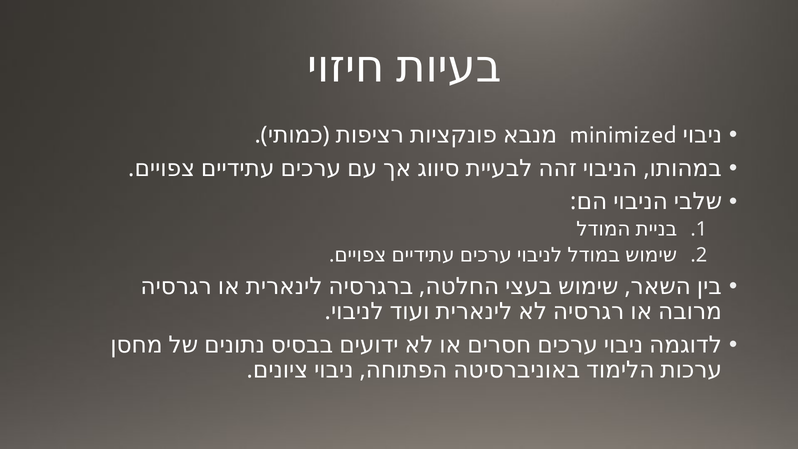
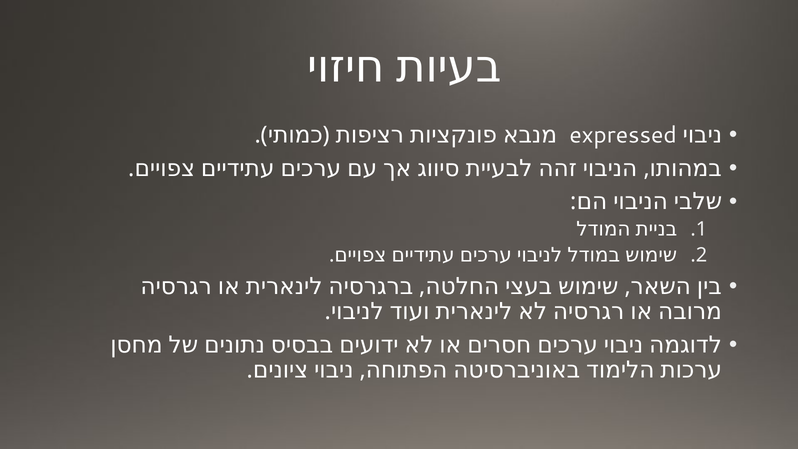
minimized: minimized -> expressed
